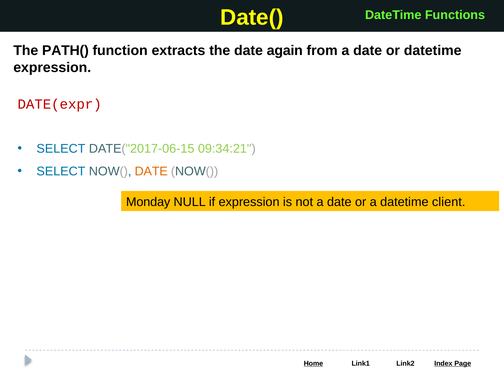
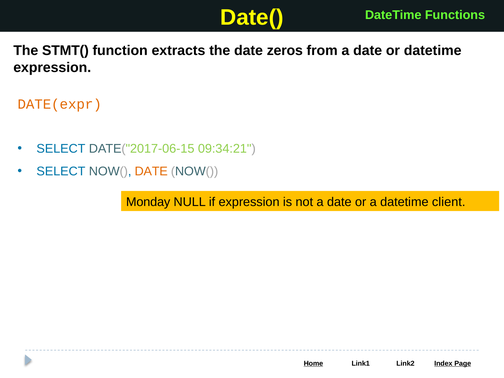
PATH(: PATH( -> STMT(
again: again -> zeros
DATE(expr colour: red -> orange
